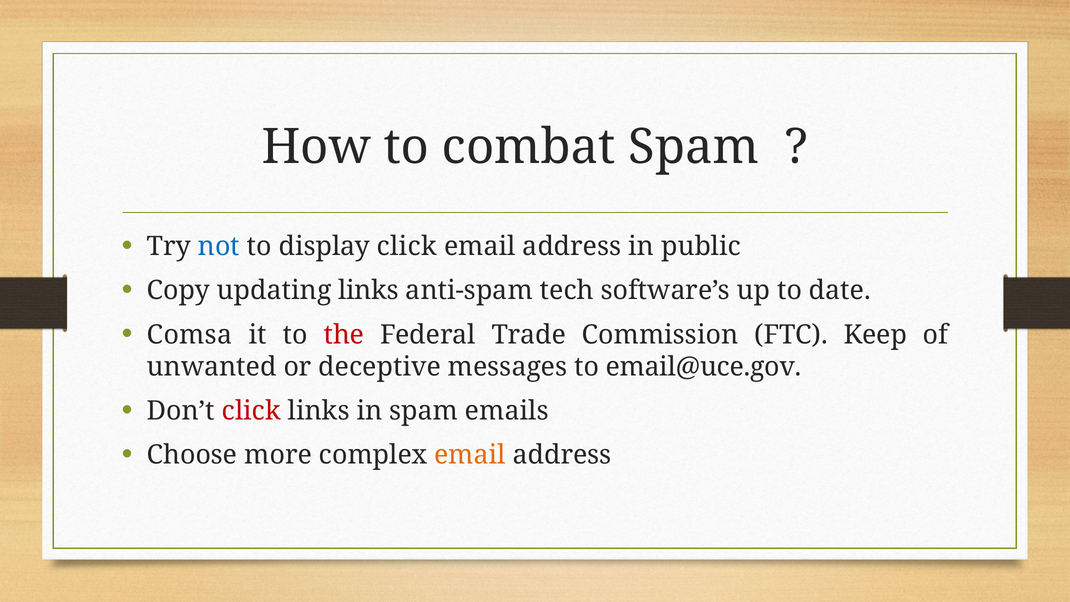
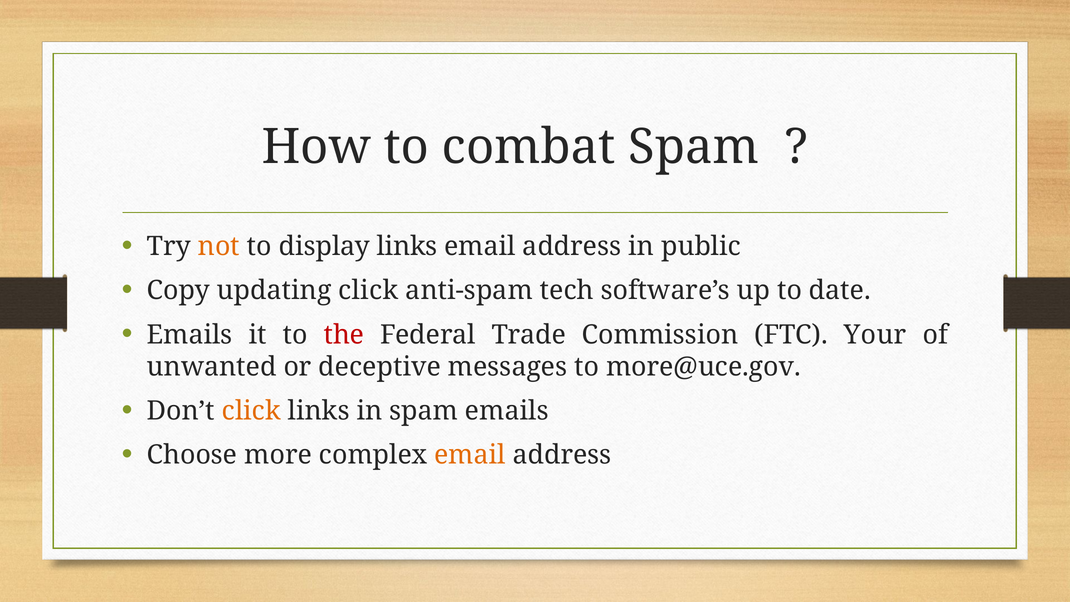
not colour: blue -> orange
display click: click -> links
updating links: links -> click
Comsa at (189, 335): Comsa -> Emails
Keep: Keep -> Your
email@uce.gov: email@uce.gov -> more@uce.gov
click at (251, 411) colour: red -> orange
